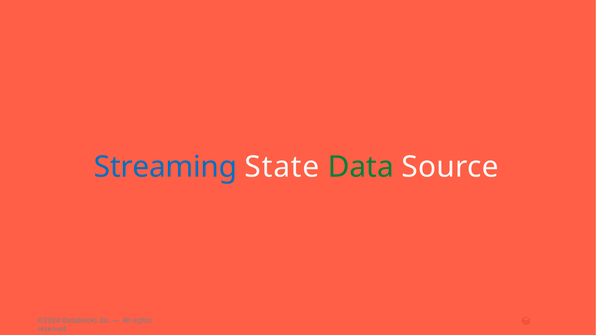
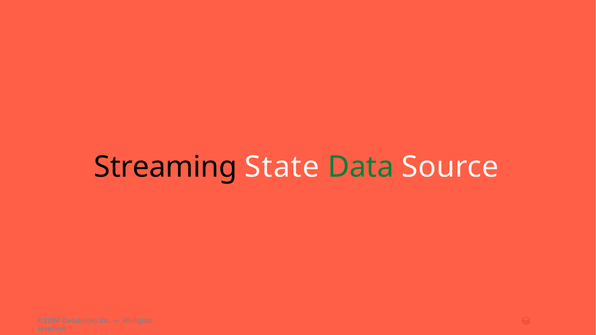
Streaming colour: blue -> black
